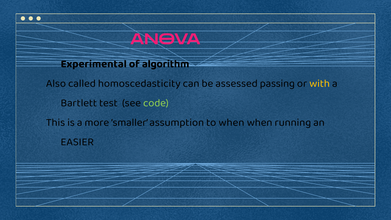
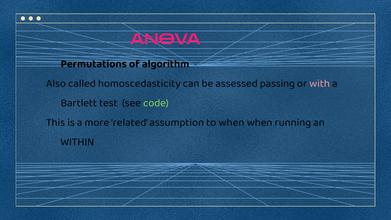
Experimental: Experimental -> Permutations
with colour: yellow -> pink
’smaller: ’smaller -> ’related
EASIER: EASIER -> WITHIN
